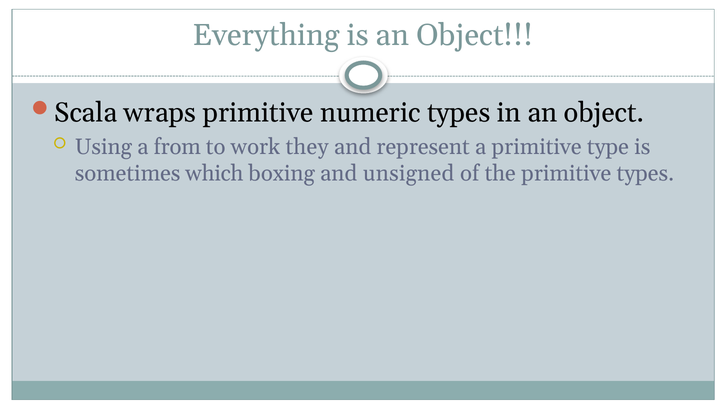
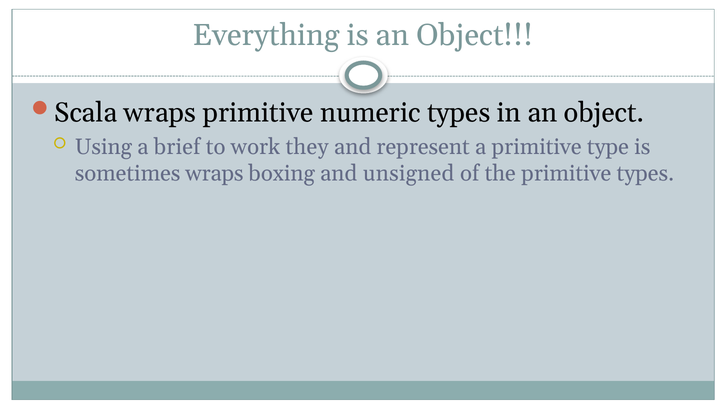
from: from -> brief
sometimes which: which -> wraps
